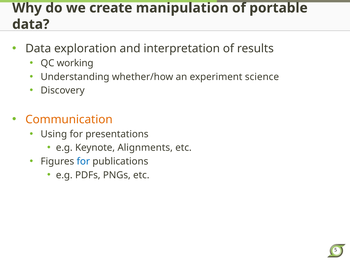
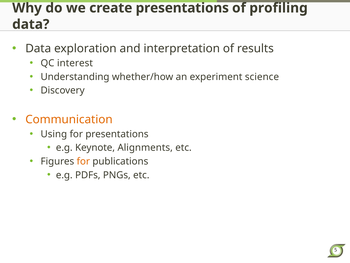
create manipulation: manipulation -> presentations
portable: portable -> profiling
working: working -> interest
for at (83, 161) colour: blue -> orange
